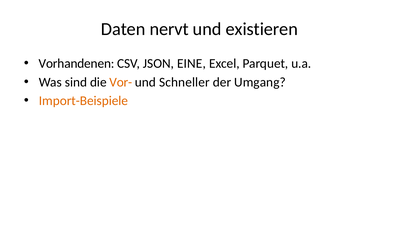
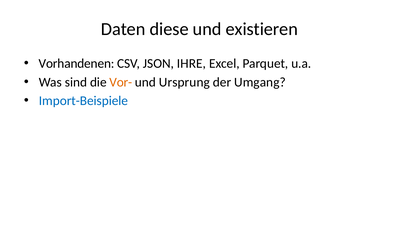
nervt: nervt -> diese
EINE: EINE -> IHRE
Schneller: Schneller -> Ursprung
Import-Beispiele colour: orange -> blue
